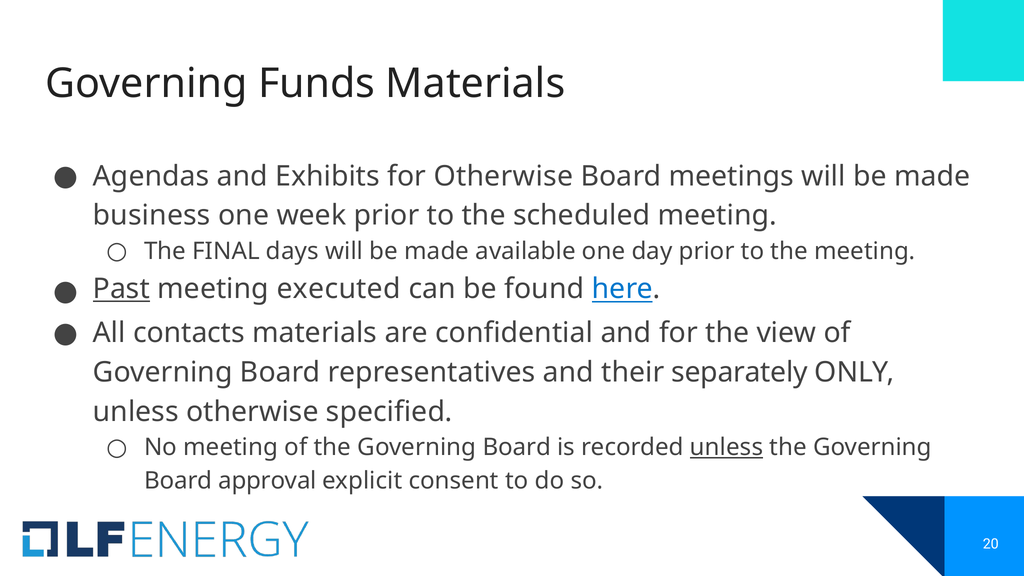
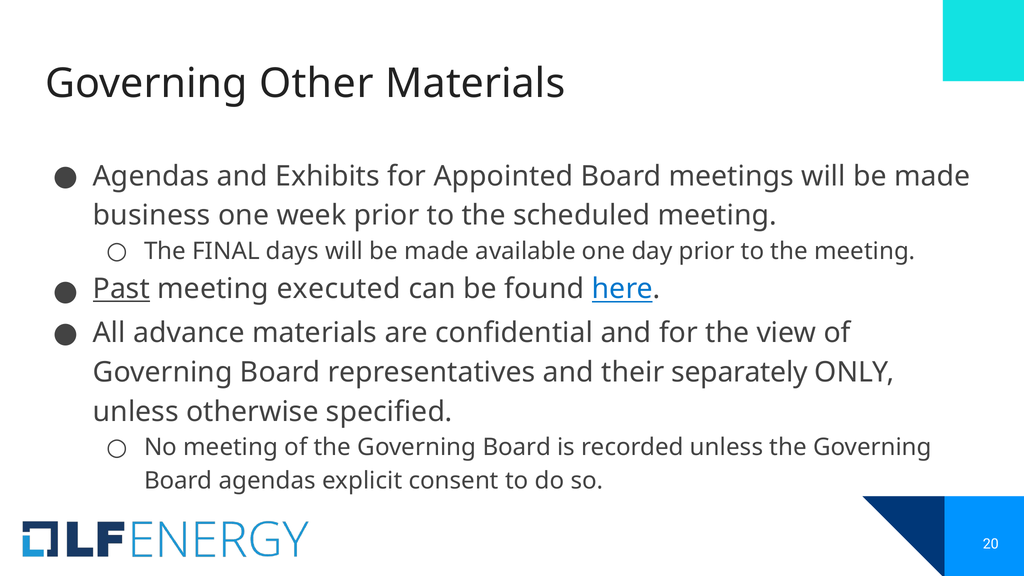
Funds: Funds -> Other
for Otherwise: Otherwise -> Appointed
contacts: contacts -> advance
unless at (727, 447) underline: present -> none
Board approval: approval -> agendas
